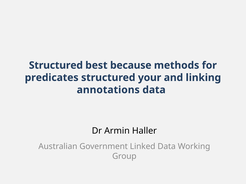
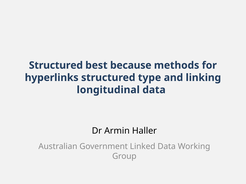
predicates: predicates -> hyperlinks
your: your -> type
annotations: annotations -> longitudinal
